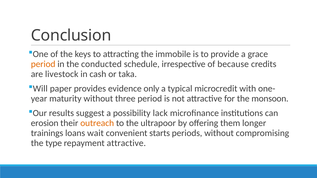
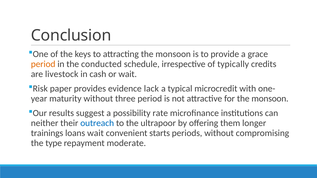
attracting the immobile: immobile -> monsoon
because: because -> typically
or taka: taka -> wait
Will: Will -> Risk
only: only -> lack
lack: lack -> rate
erosion: erosion -> neither
outreach colour: orange -> blue
repayment attractive: attractive -> moderate
